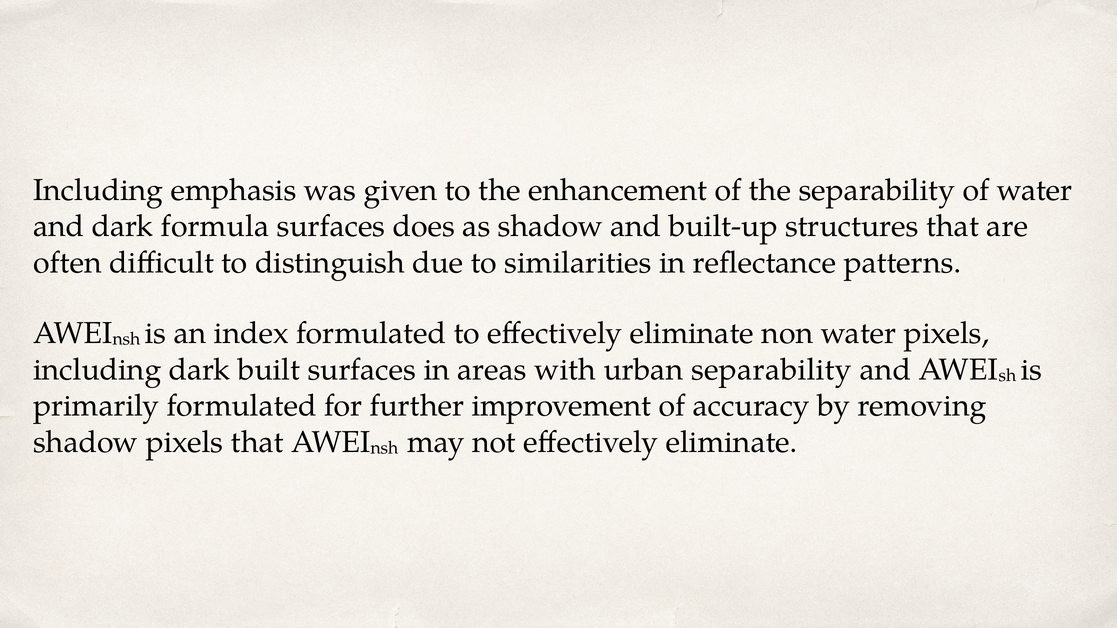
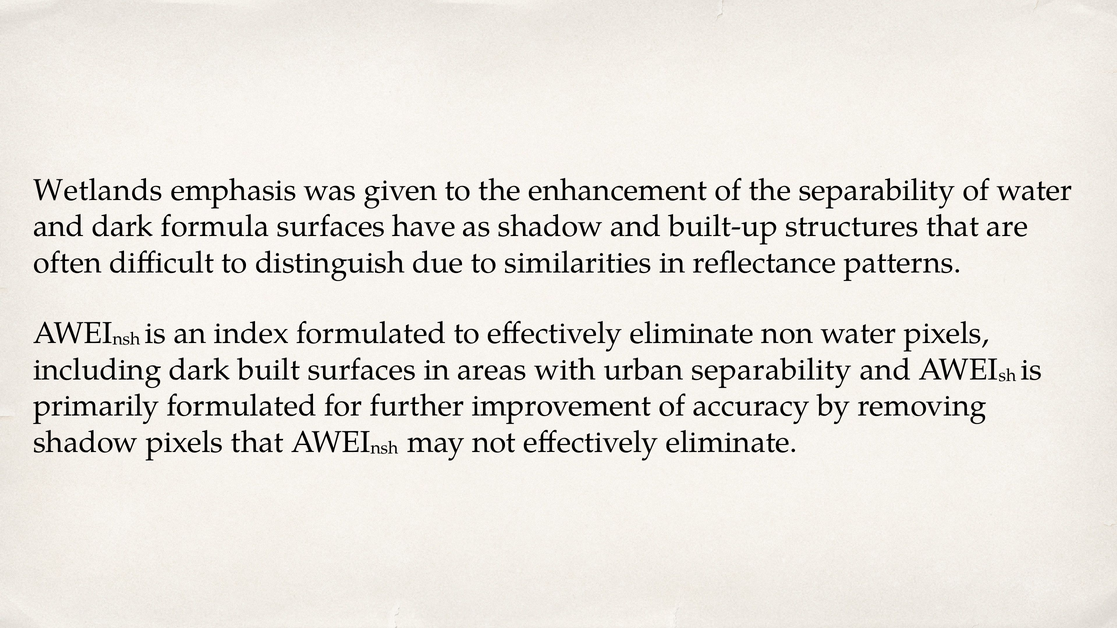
Including at (98, 190): Including -> Wetlands
does: does -> have
